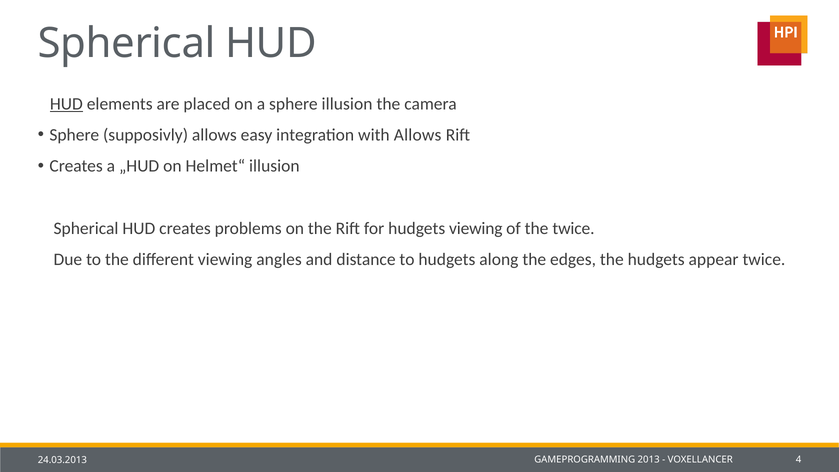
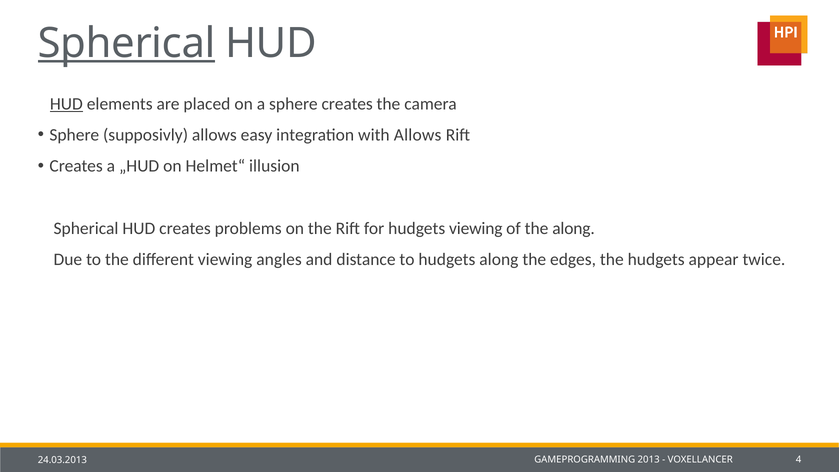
Spherical at (127, 43) underline: none -> present
sphere illusion: illusion -> creates
the twice: twice -> along
